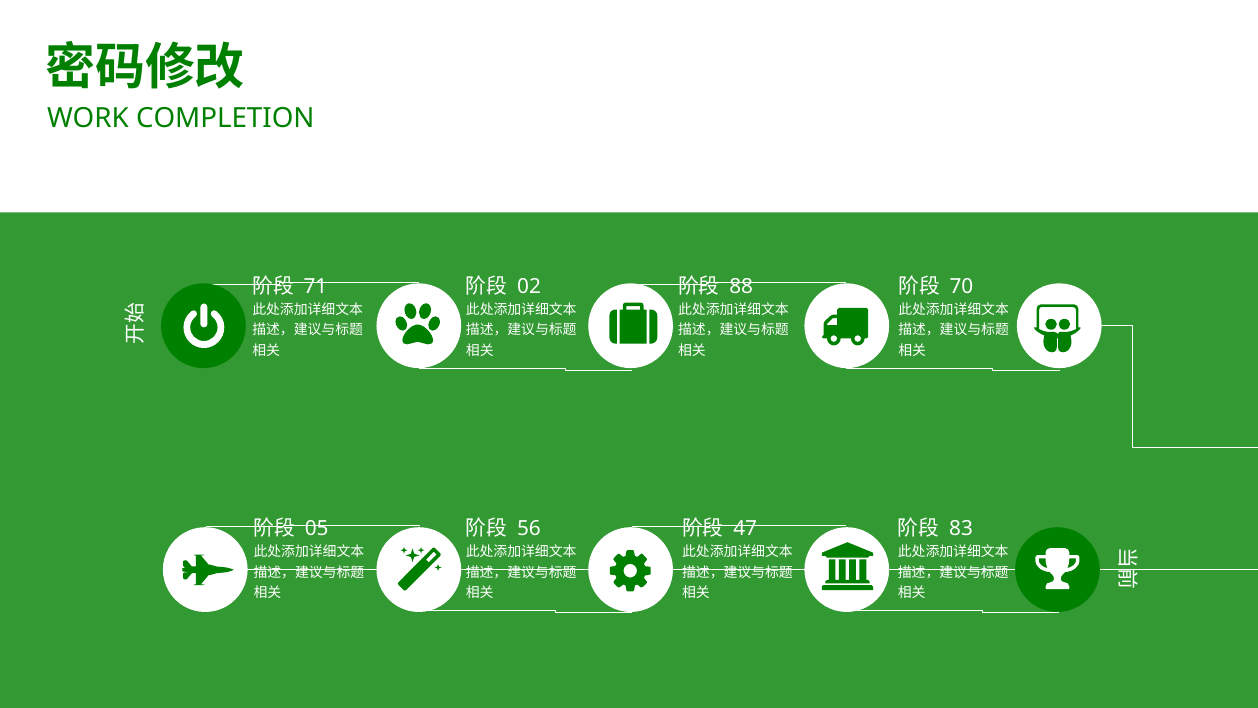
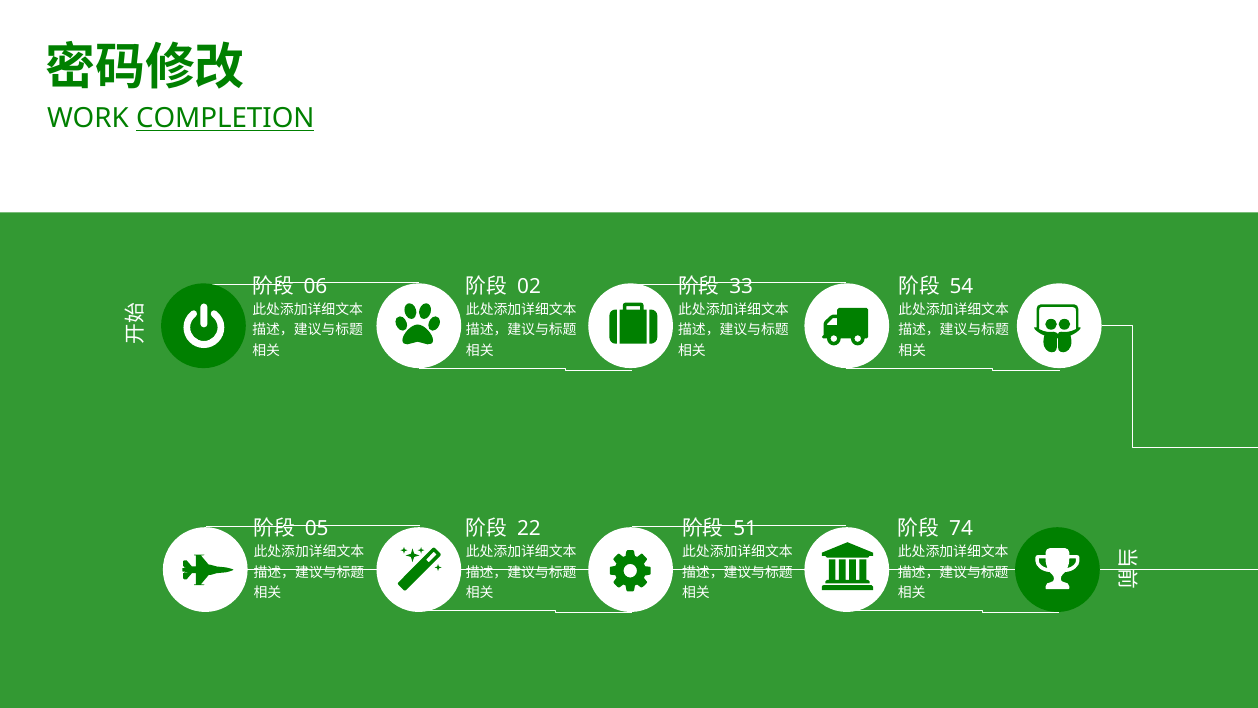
COMPLETION underline: none -> present
71: 71 -> 06
88: 88 -> 33
70: 70 -> 54
56: 56 -> 22
47: 47 -> 51
83: 83 -> 74
